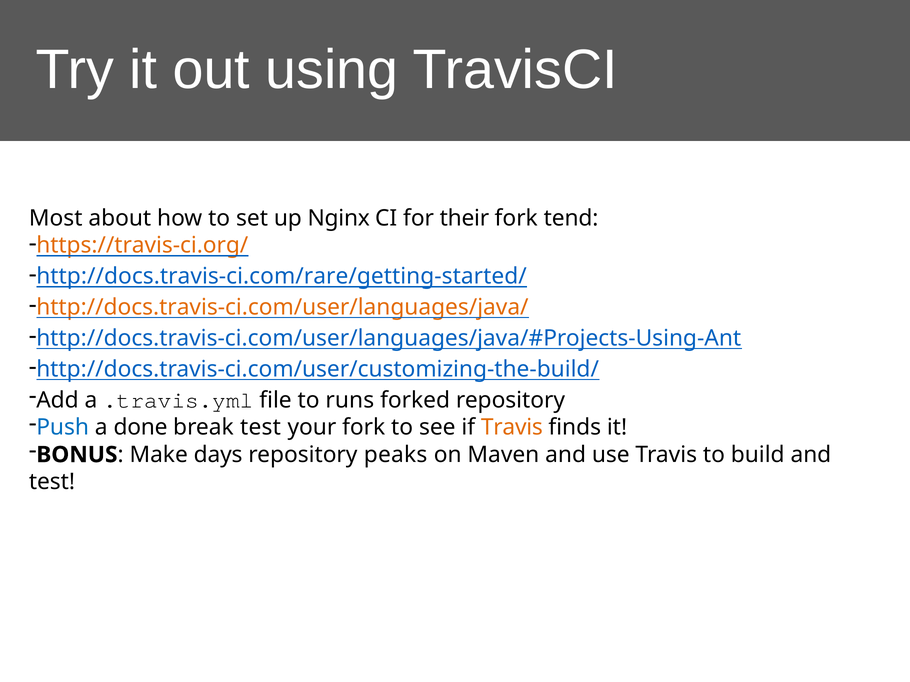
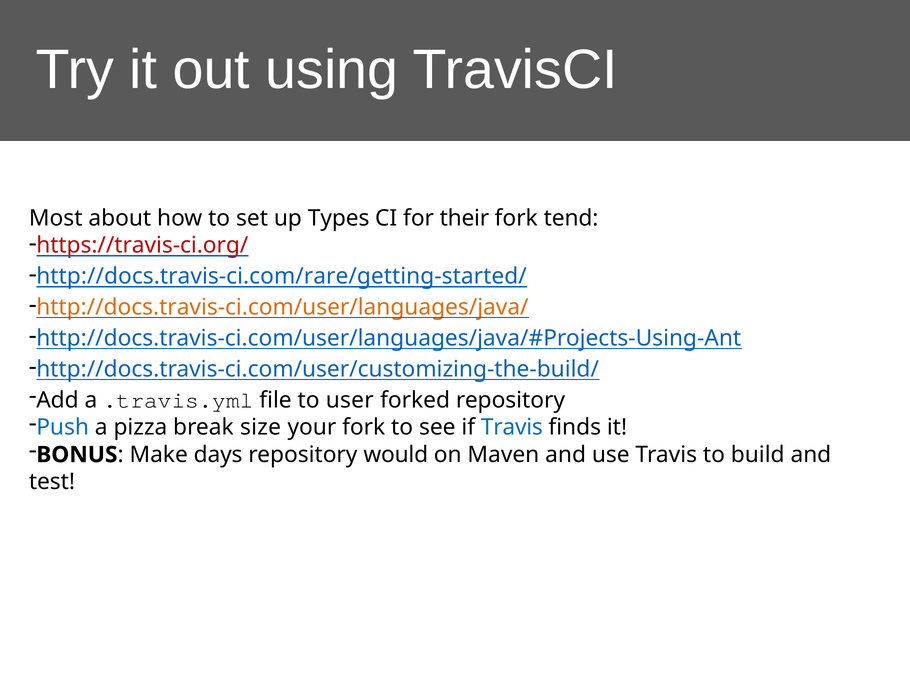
Nginx: Nginx -> Types
https://travis-ci.org/ colour: orange -> red
runs: runs -> user
done: done -> pizza
break test: test -> size
Travis at (512, 428) colour: orange -> blue
peaks: peaks -> would
